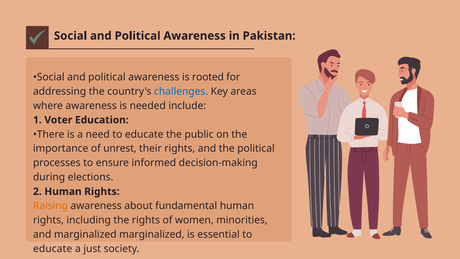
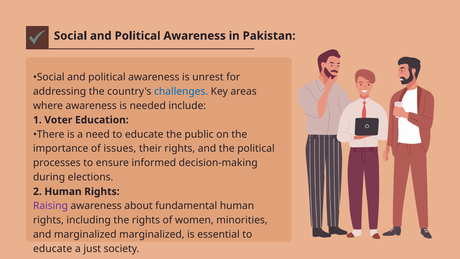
rooted: rooted -> unrest
unrest: unrest -> issues
Raising colour: orange -> purple
